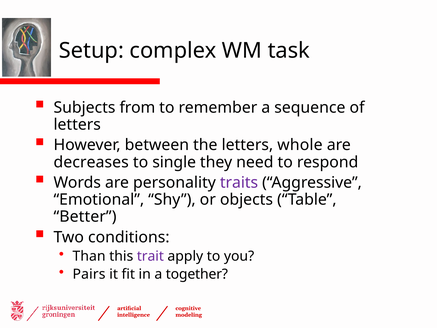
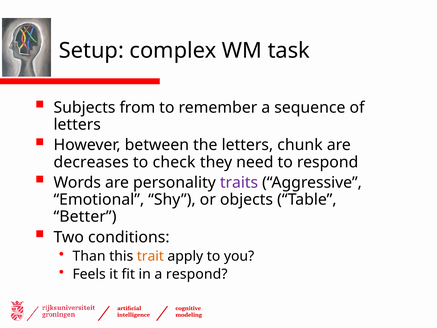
whole: whole -> chunk
single: single -> check
trait colour: purple -> orange
Pairs: Pairs -> Feels
a together: together -> respond
